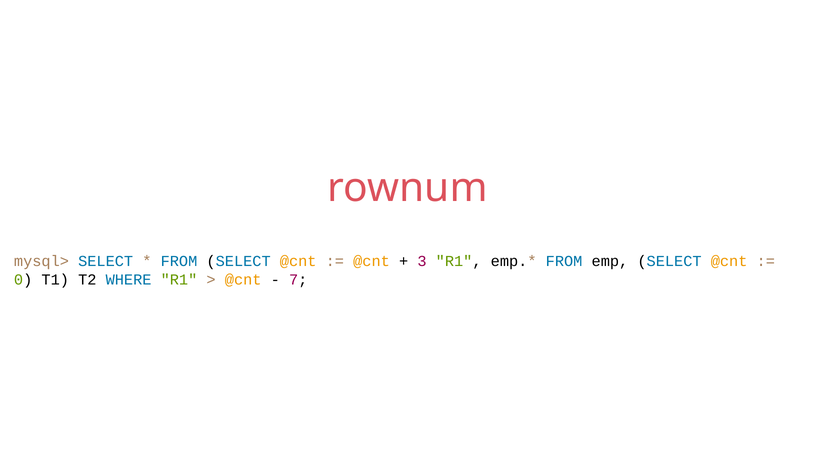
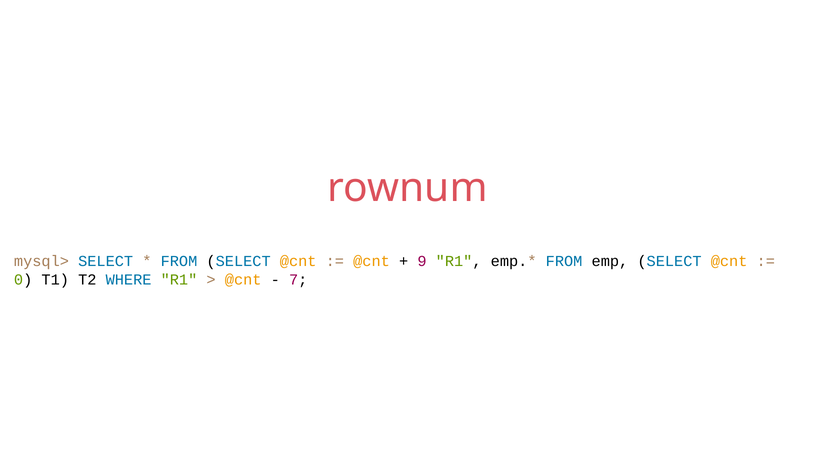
3: 3 -> 9
